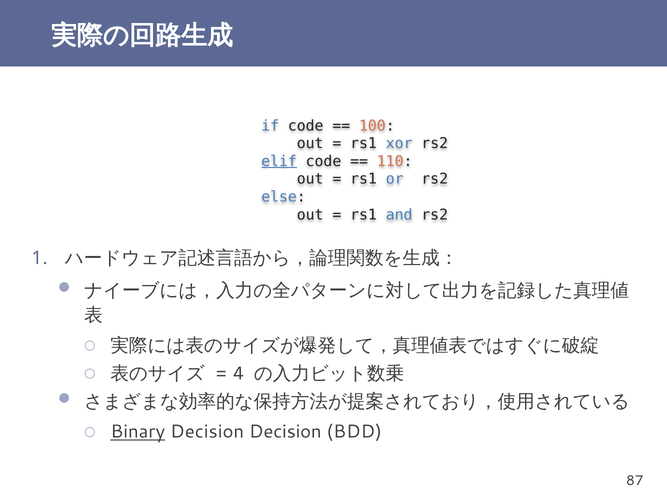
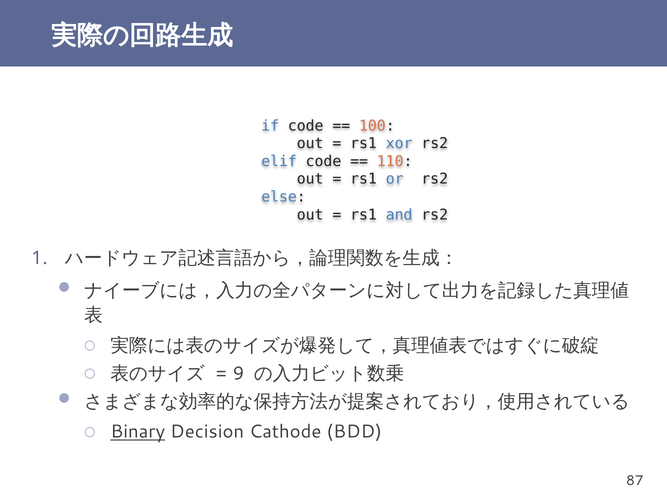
elif underline: present -> none
4: 4 -> 9
Decision Decision: Decision -> Cathode
